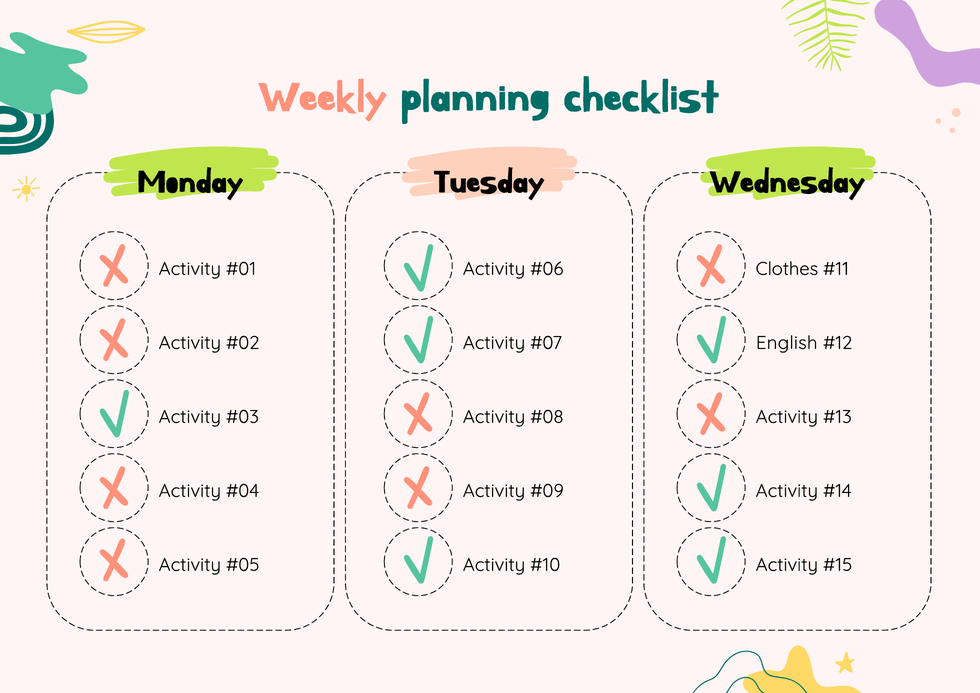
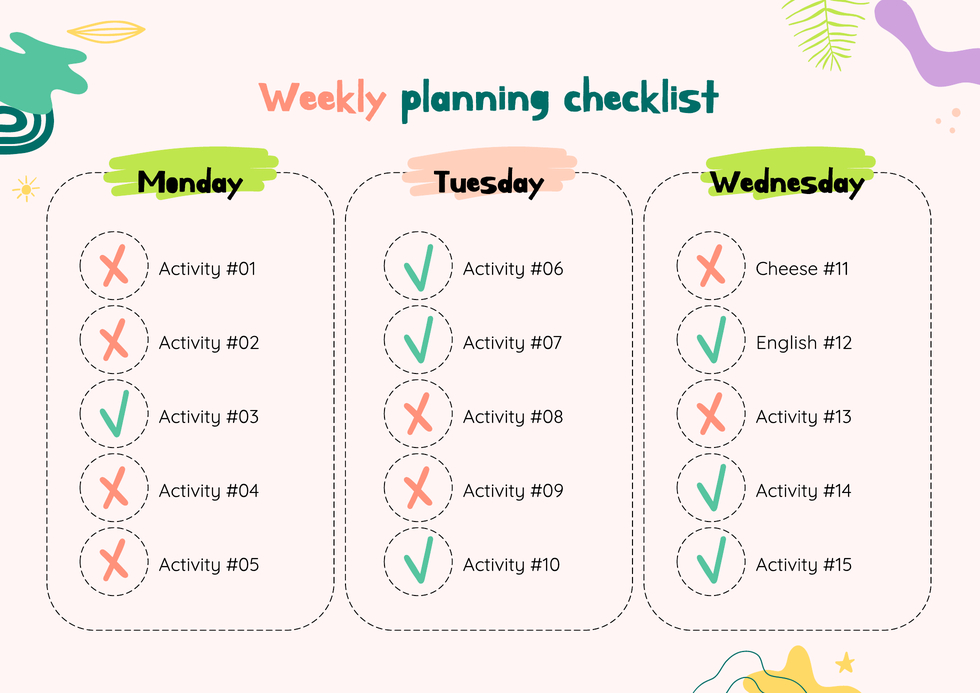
Clothes: Clothes -> Cheese
